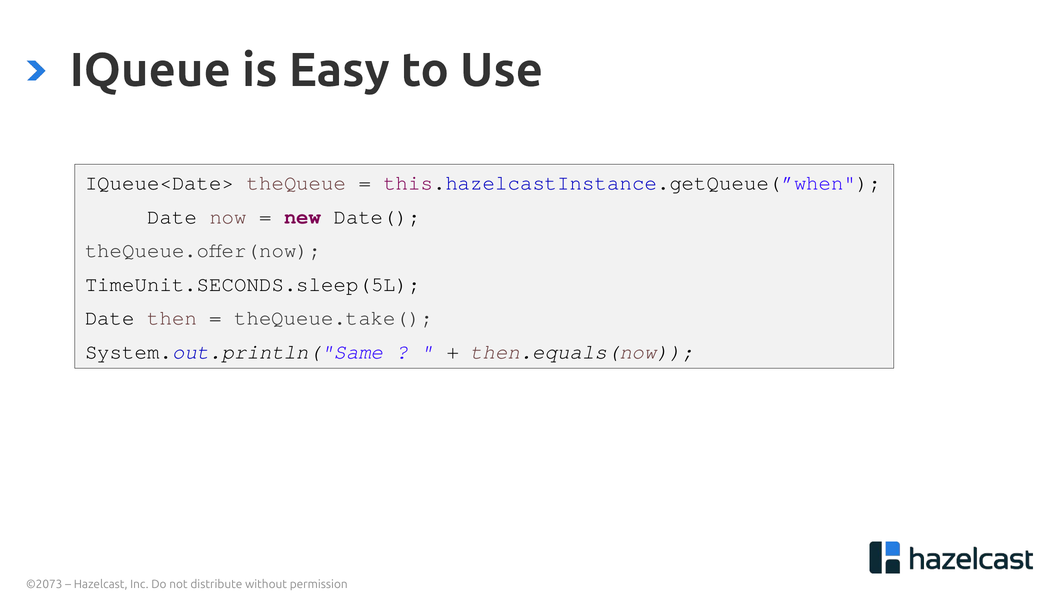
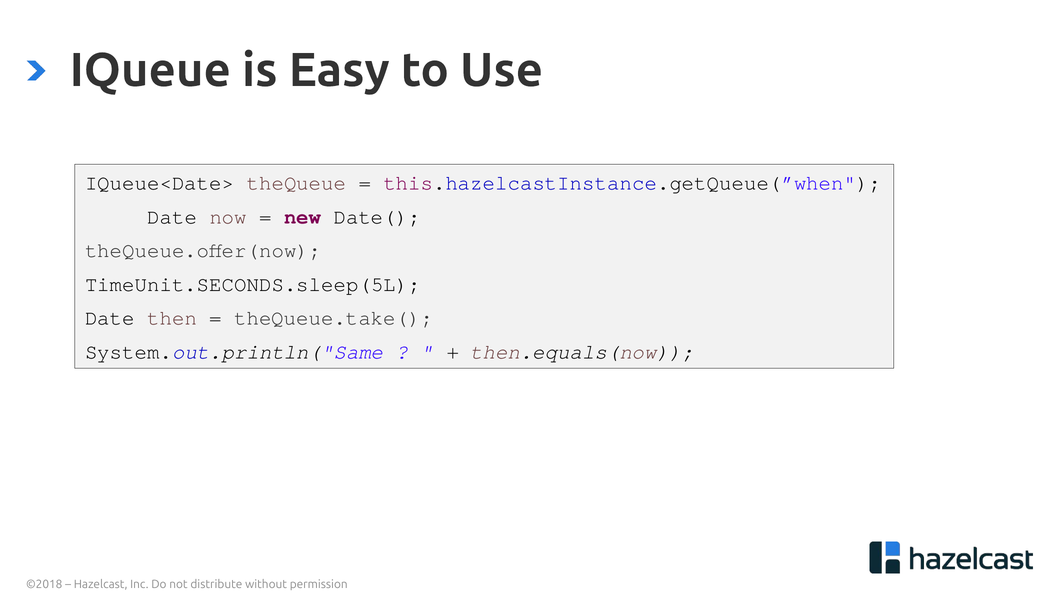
©2073: ©2073 -> ©2018
